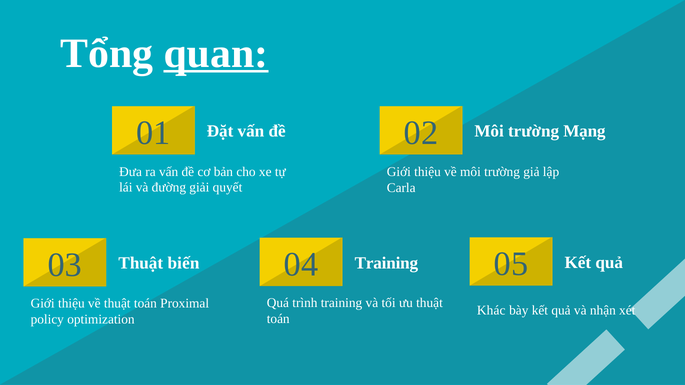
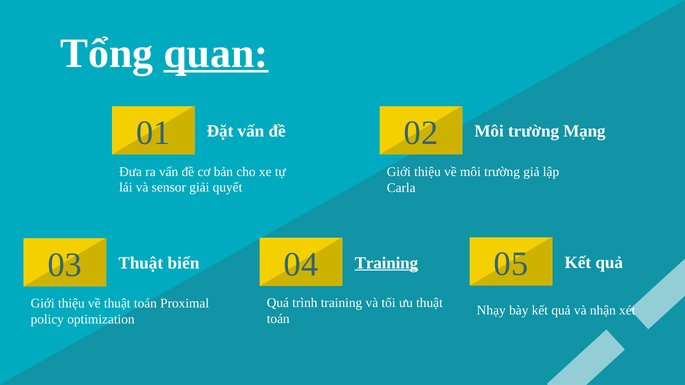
đường: đường -> sensor
Training at (386, 263) underline: none -> present
Khác: Khác -> Nhạy
